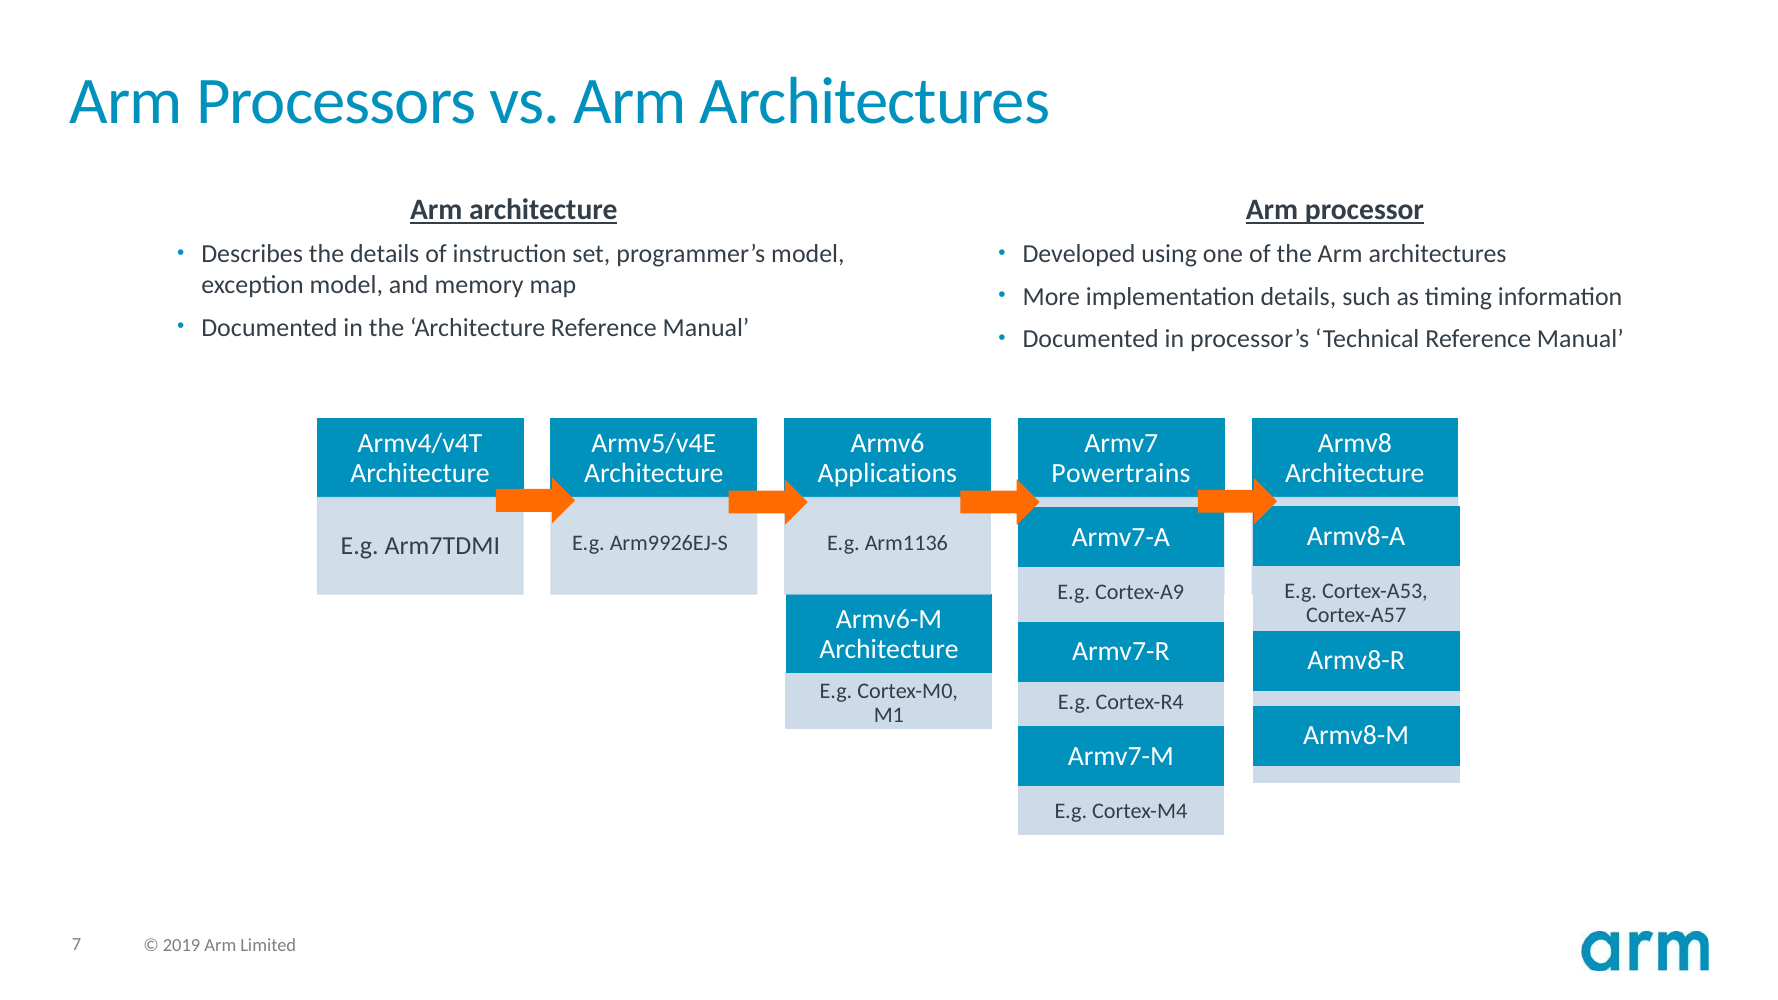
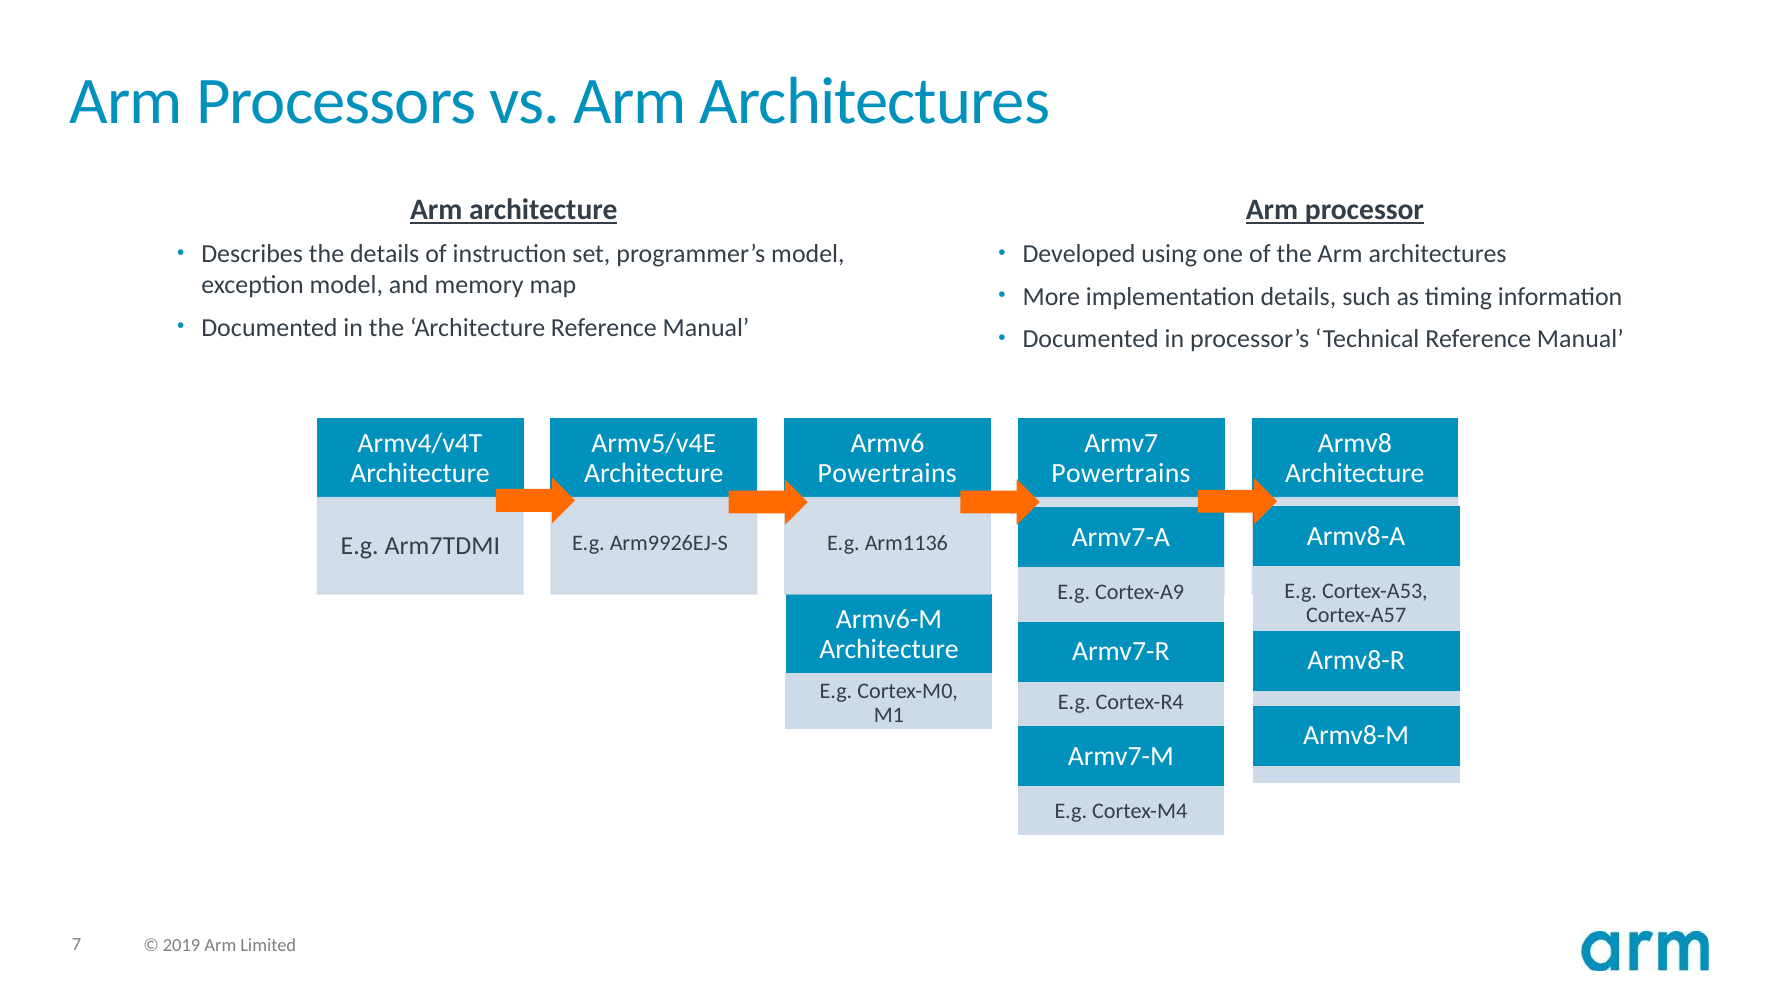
Applications at (887, 473): Applications -> Powertrains
